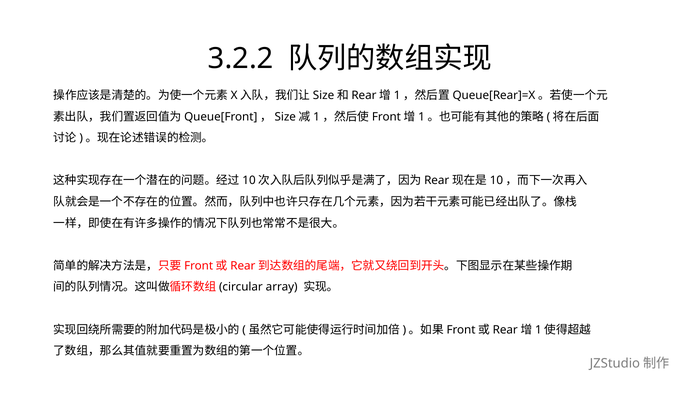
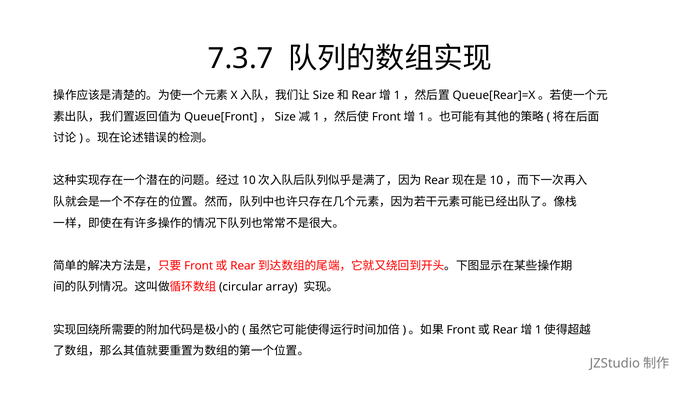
3.2.2: 3.2.2 -> 7.3.7
